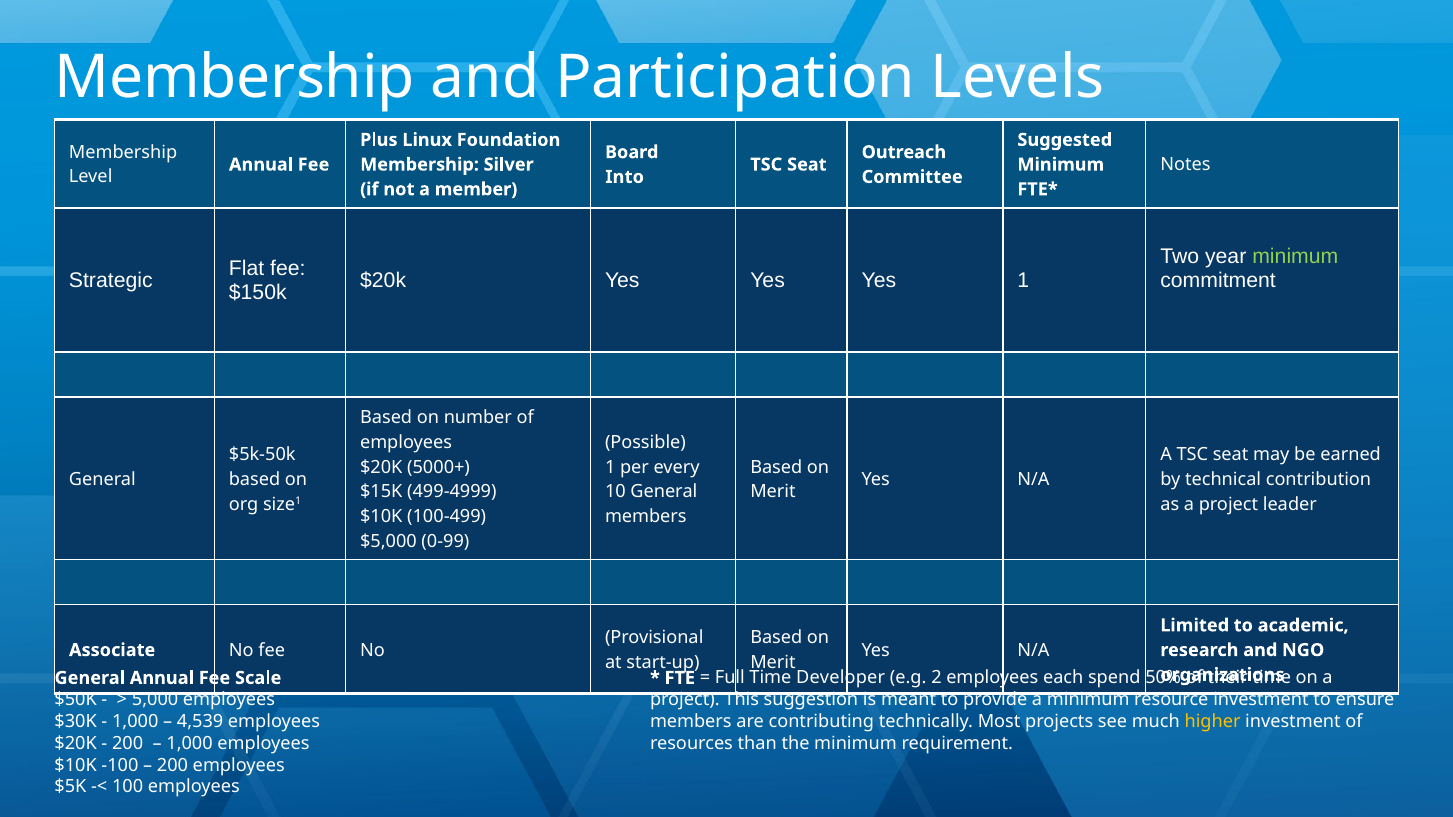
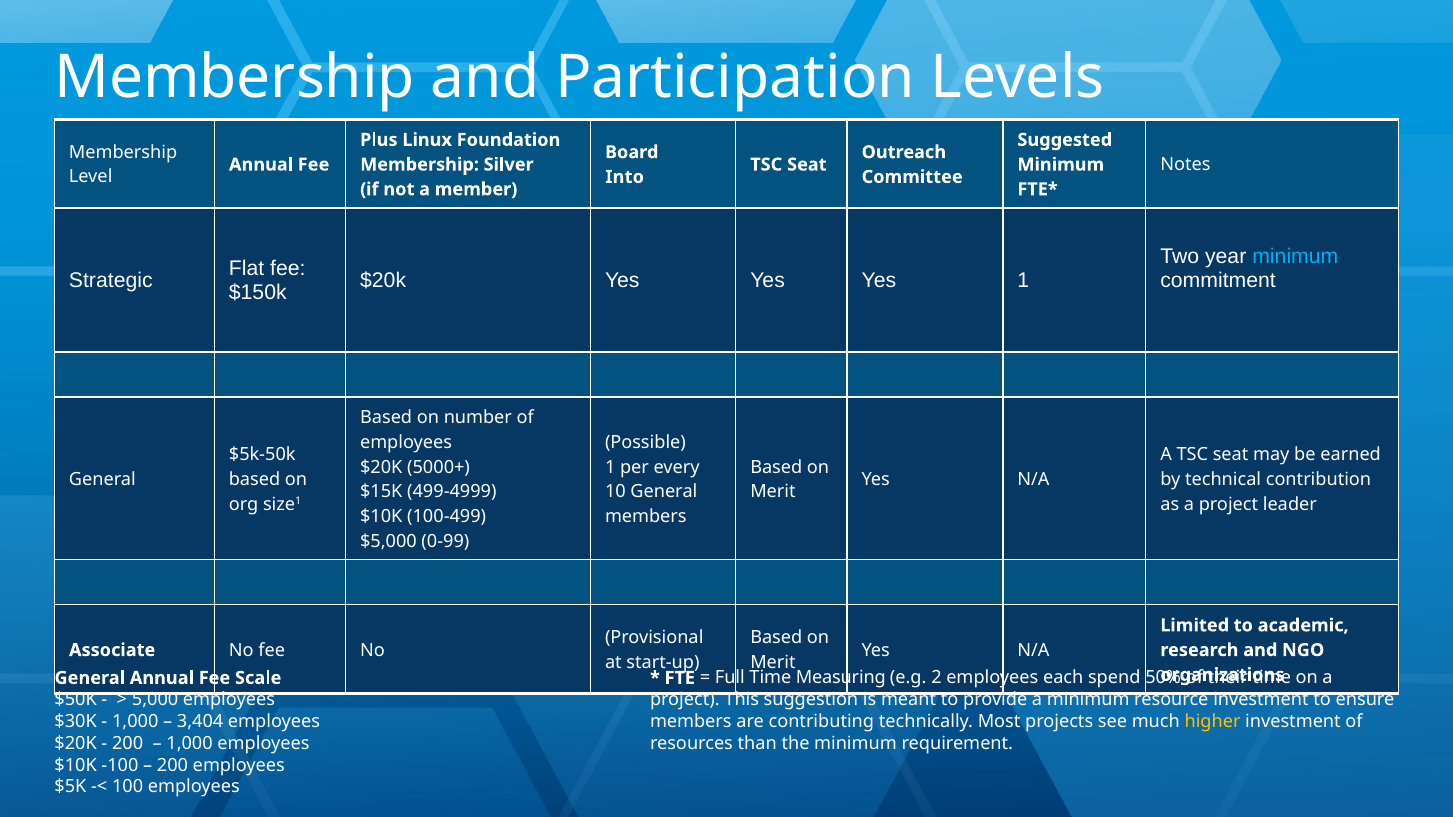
minimum at (1295, 257) colour: light green -> light blue
Developer: Developer -> Measuring
4,539: 4,539 -> 3,404
